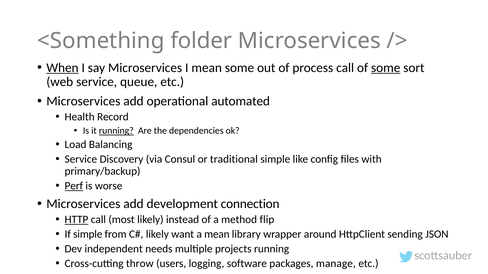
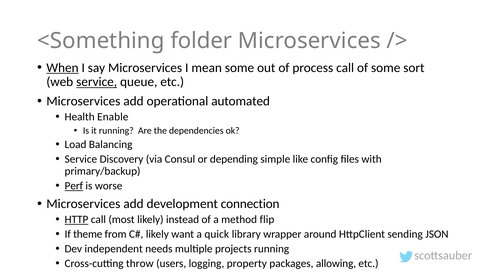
some at (386, 68) underline: present -> none
service at (97, 82) underline: none -> present
Record: Record -> Enable
running at (116, 131) underline: present -> none
traditional: traditional -> depending
If simple: simple -> theme
a mean: mean -> quick
software: software -> property
manage: manage -> allowing
